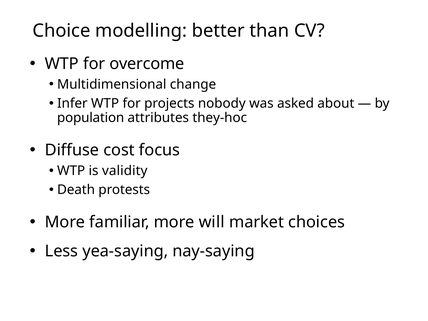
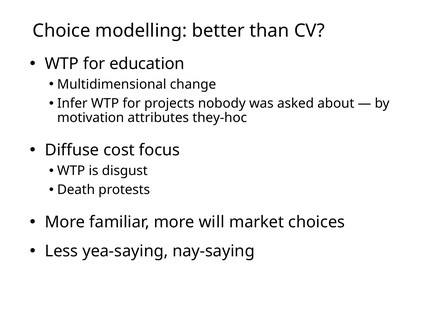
overcome: overcome -> education
population: population -> motivation
validity: validity -> disgust
